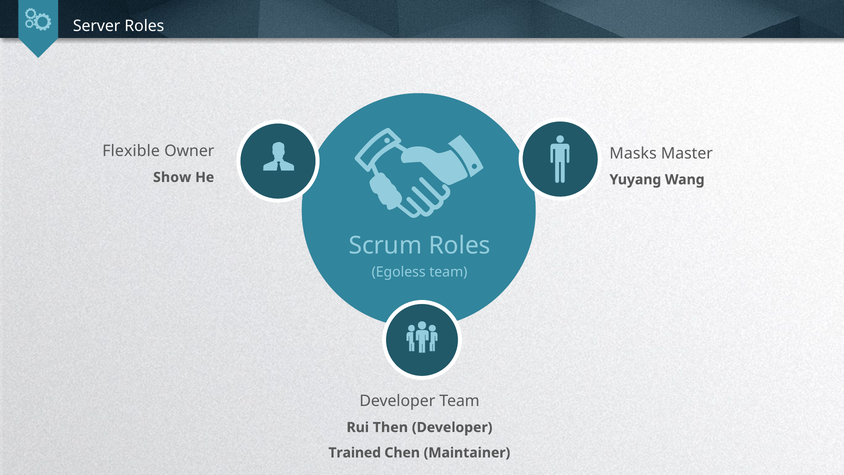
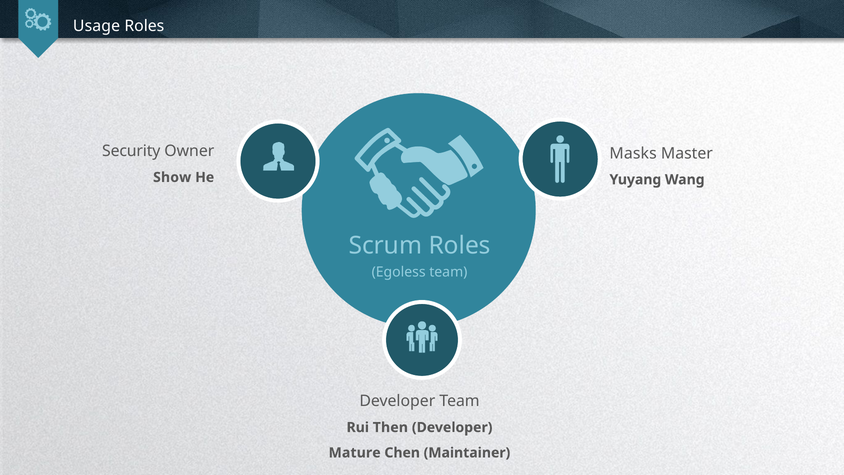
Server: Server -> Usage
Flexible: Flexible -> Security
Trained: Trained -> Mature
